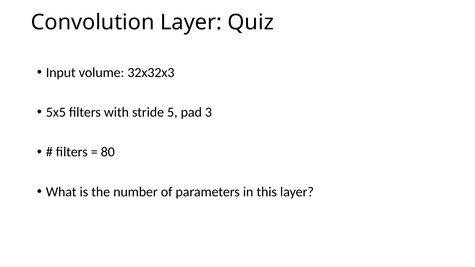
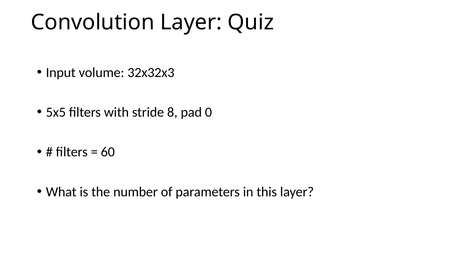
5: 5 -> 8
3: 3 -> 0
80: 80 -> 60
